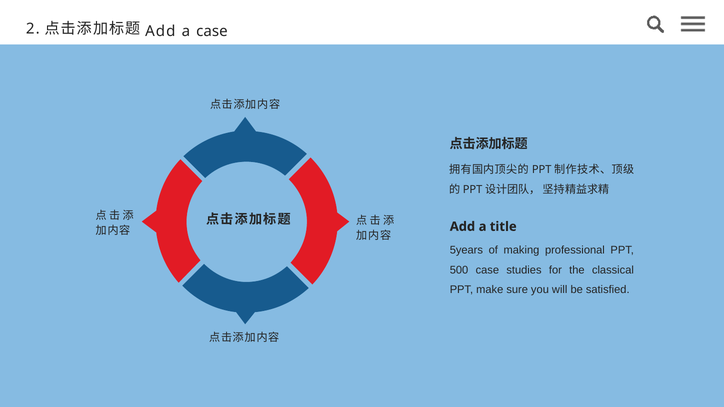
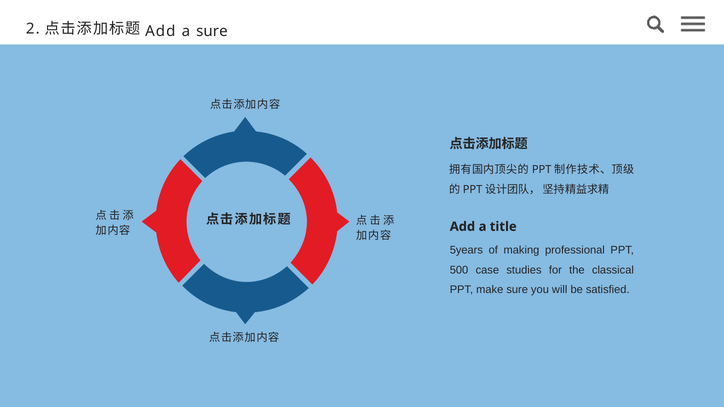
a case: case -> sure
